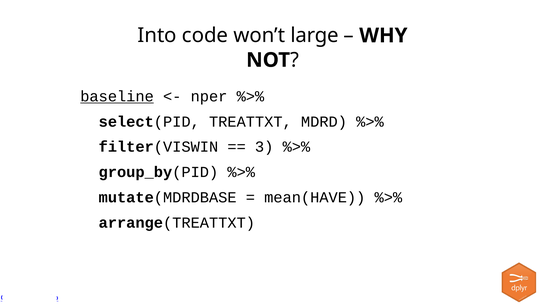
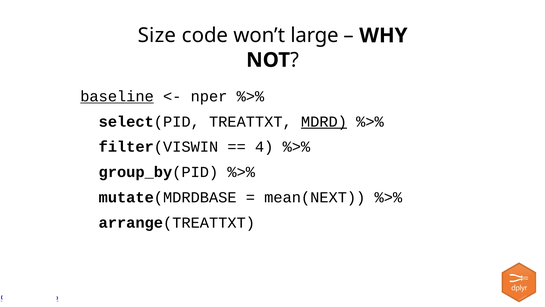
Into: Into -> Size
MDRD underline: none -> present
3: 3 -> 4
mean(HAVE: mean(HAVE -> mean(NEXT
